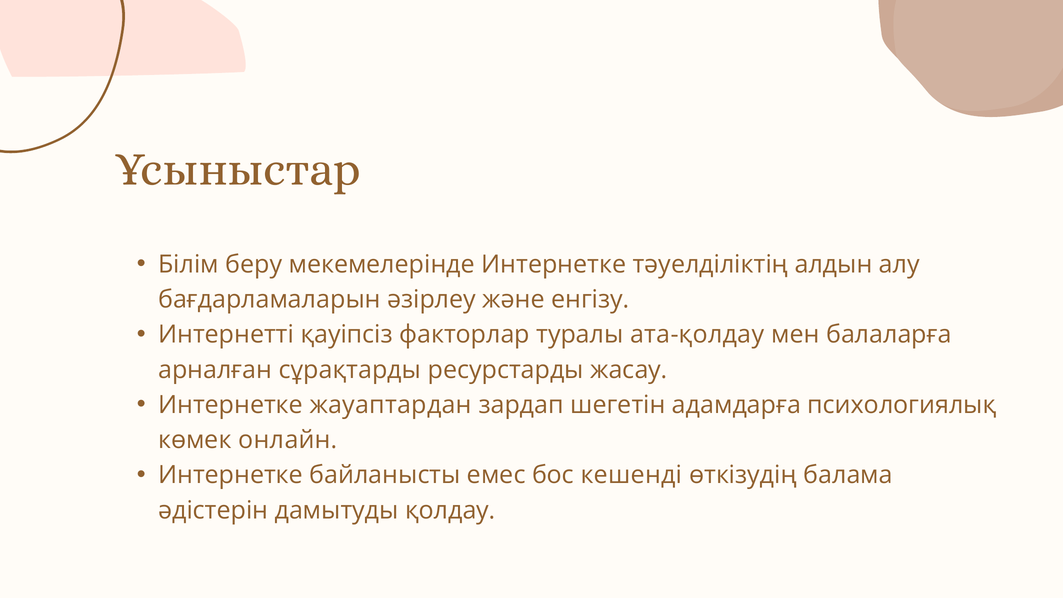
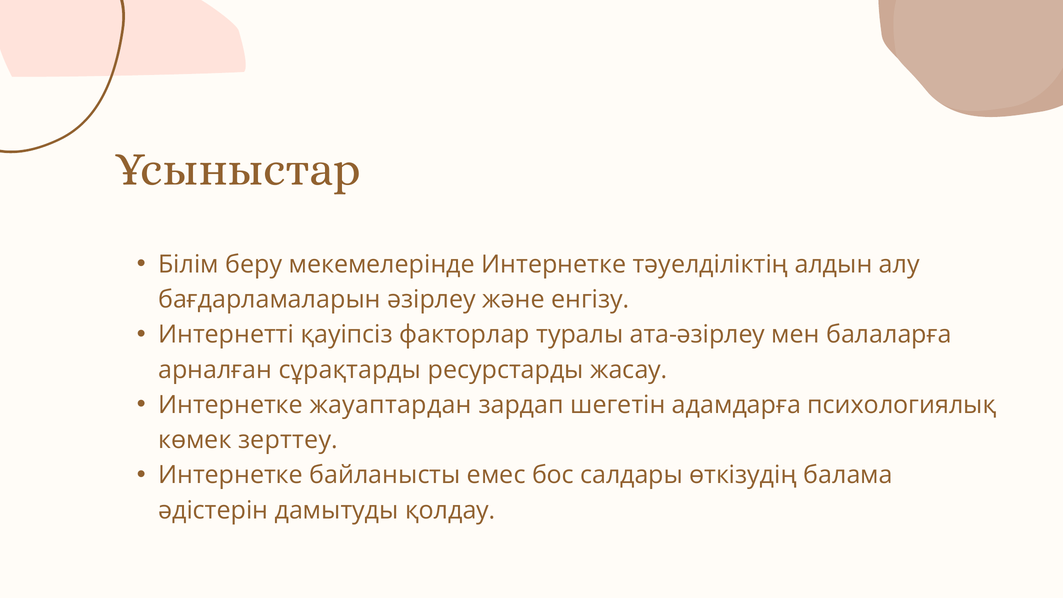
ата-қолдау: ата-қолдау -> ата-әзірлеу
онлайн: онлайн -> зерттеу
кешенді: кешенді -> салдары
